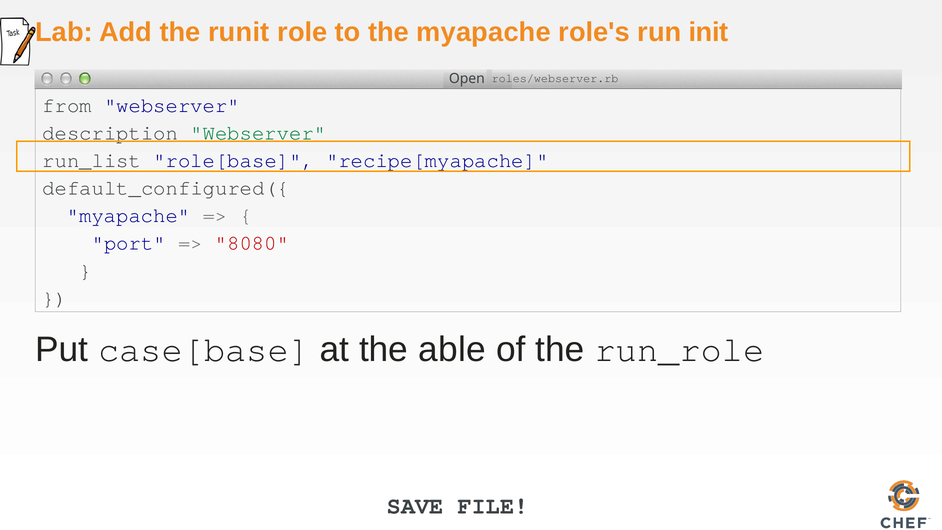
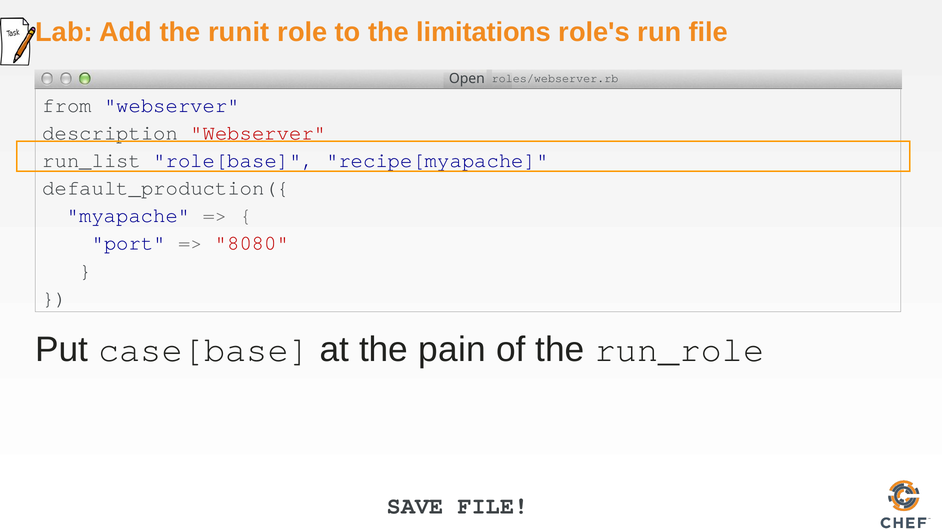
the myapache: myapache -> limitations
run init: init -> file
Webserver at (258, 133) colour: green -> red
default_configured({: default_configured({ -> default_production({
able: able -> pain
